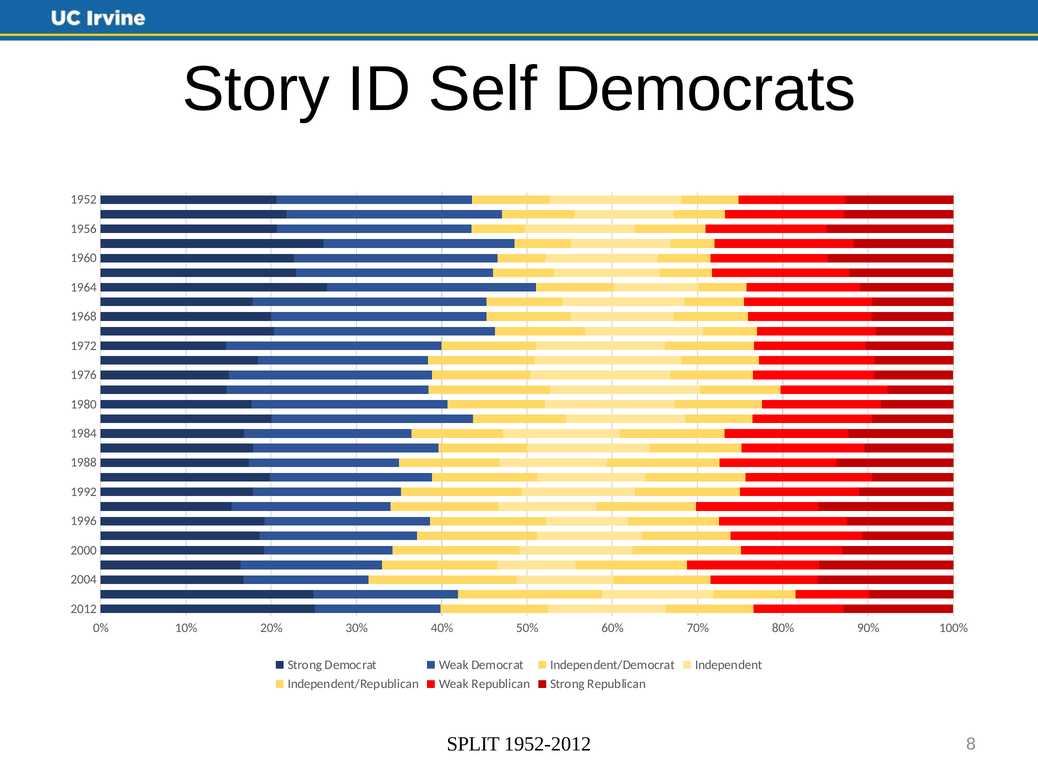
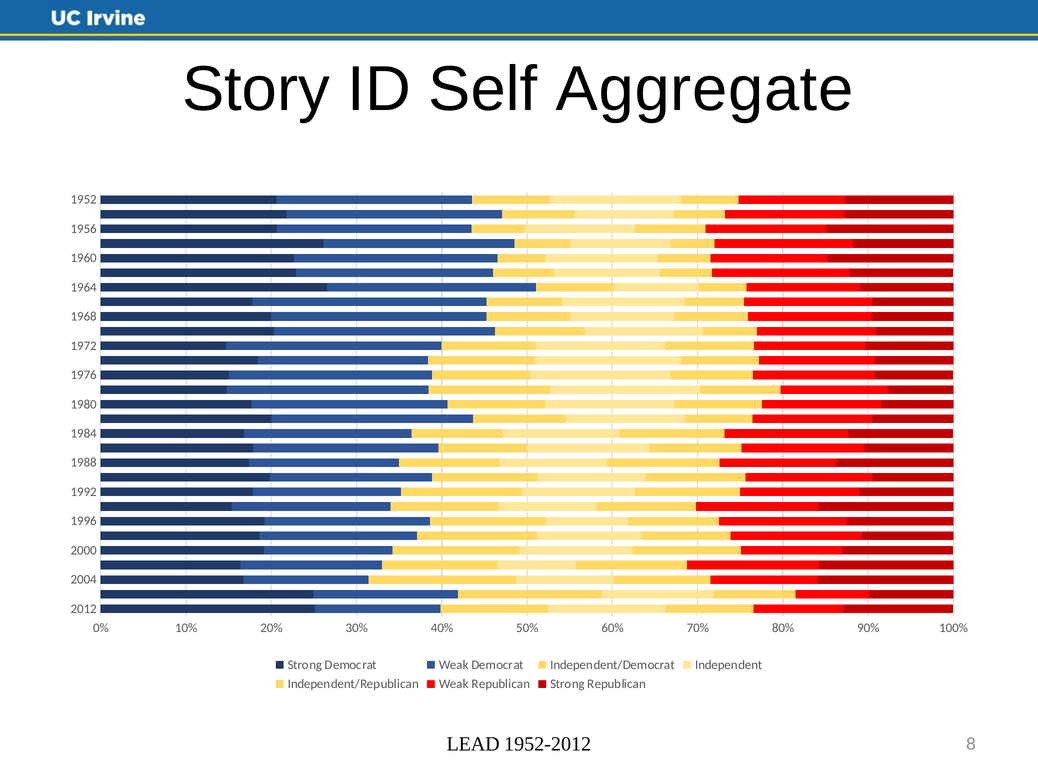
Democrats: Democrats -> Aggregate
SPLIT: SPLIT -> LEAD
